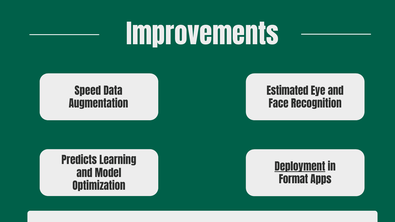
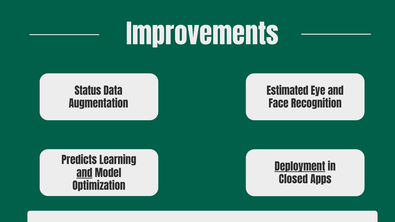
Speed: Speed -> Status
and at (84, 174) underline: none -> present
Format: Format -> Closed
